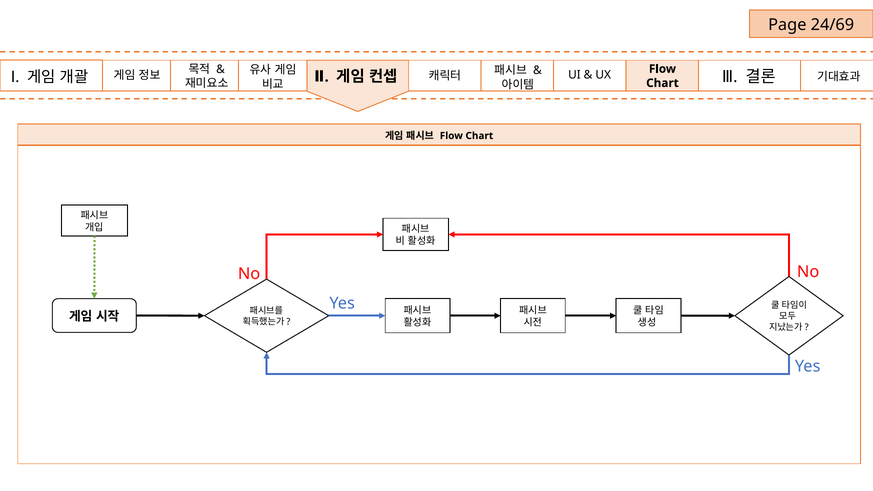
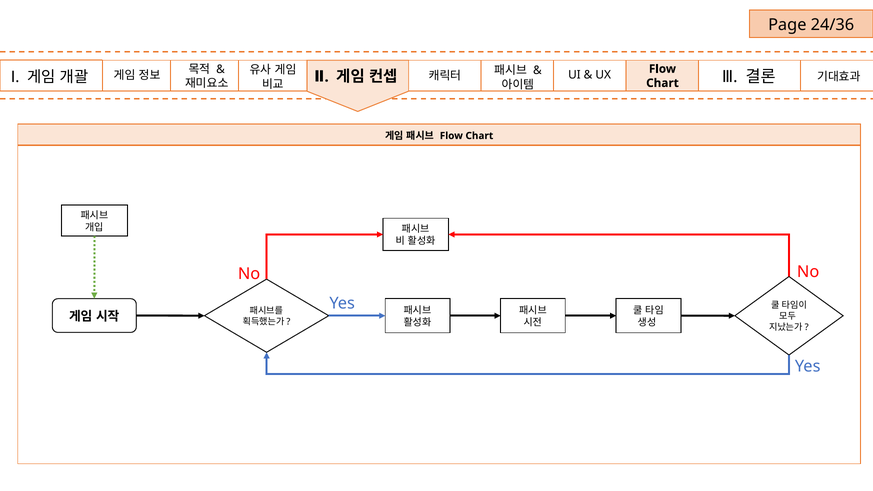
24/69: 24/69 -> 24/36
